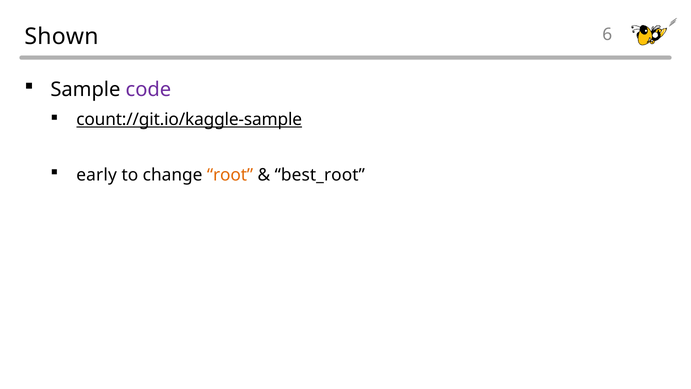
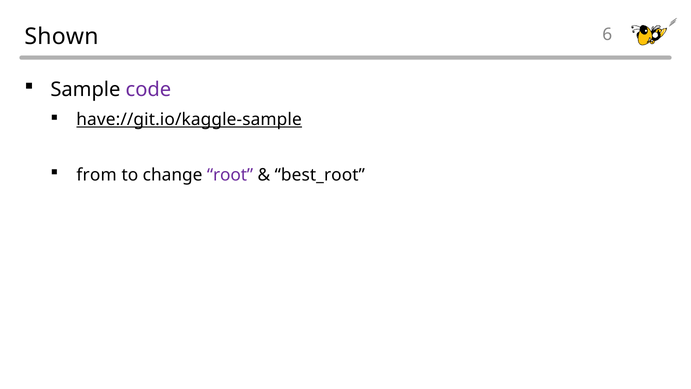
count://git.io/kaggle-sample: count://git.io/kaggle-sample -> have://git.io/kaggle-sample
early: early -> from
root colour: orange -> purple
